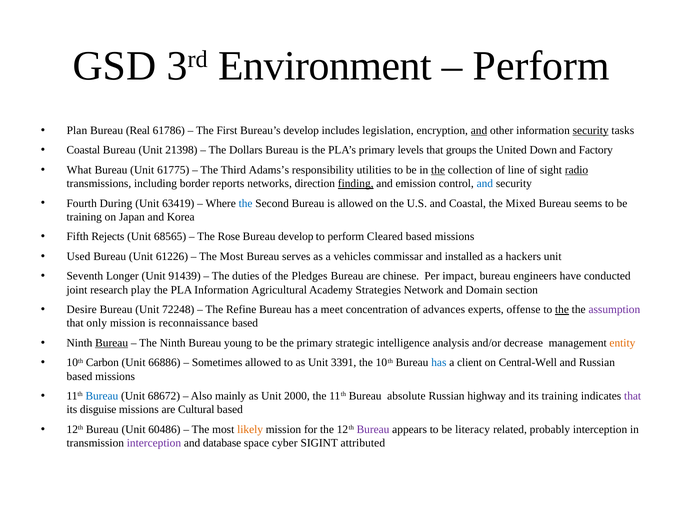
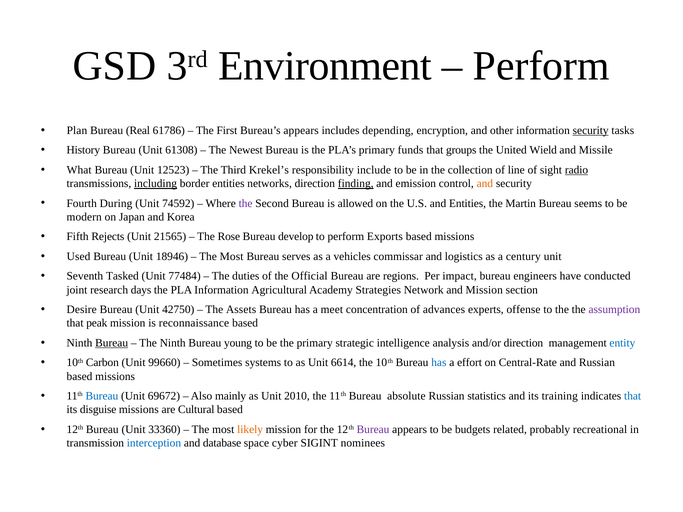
Bureau’s develop: develop -> appears
legislation: legislation -> depending
and at (479, 131) underline: present -> none
Coastal at (83, 150): Coastal -> History
21398: 21398 -> 61308
Dollars: Dollars -> Newest
levels: levels -> funds
Down: Down -> Wield
Factory: Factory -> Missile
61775: 61775 -> 12523
Adams’s: Adams’s -> Krekel’s
utilities: utilities -> include
the at (438, 170) underline: present -> none
including underline: none -> present
border reports: reports -> entities
and at (485, 184) colour: blue -> orange
63419: 63419 -> 74592
the at (246, 203) colour: blue -> purple
and Coastal: Coastal -> Entities
Mixed: Mixed -> Martin
training at (84, 217): training -> modern
68565: 68565 -> 21565
Cleared: Cleared -> Exports
61226: 61226 -> 18946
installed: installed -> logistics
hackers: hackers -> century
Longer: Longer -> Tasked
91439: 91439 -> 77484
Pledges: Pledges -> Official
chinese: chinese -> regions
play: play -> days
and Domain: Domain -> Mission
72248: 72248 -> 42750
Refine: Refine -> Assets
the at (562, 310) underline: present -> none
only: only -> peak
and/or decrease: decrease -> direction
entity colour: orange -> blue
66886: 66886 -> 99660
Sometimes allowed: allowed -> systems
3391: 3391 -> 6614
client: client -> effort
Central-Well: Central-Well -> Central-Rate
68672: 68672 -> 69672
2000: 2000 -> 2010
highway: highway -> statistics
that at (633, 396) colour: purple -> blue
60486: 60486 -> 33360
literacy: literacy -> budgets
probably interception: interception -> recreational
interception at (154, 443) colour: purple -> blue
attributed: attributed -> nominees
